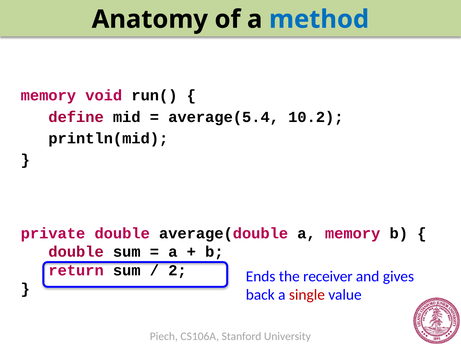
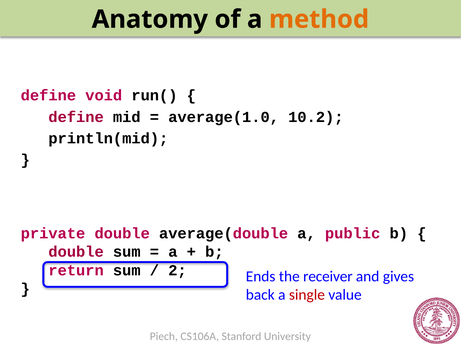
method colour: blue -> orange
memory at (48, 96): memory -> define
average(5.4: average(5.4 -> average(1.0
a memory: memory -> public
